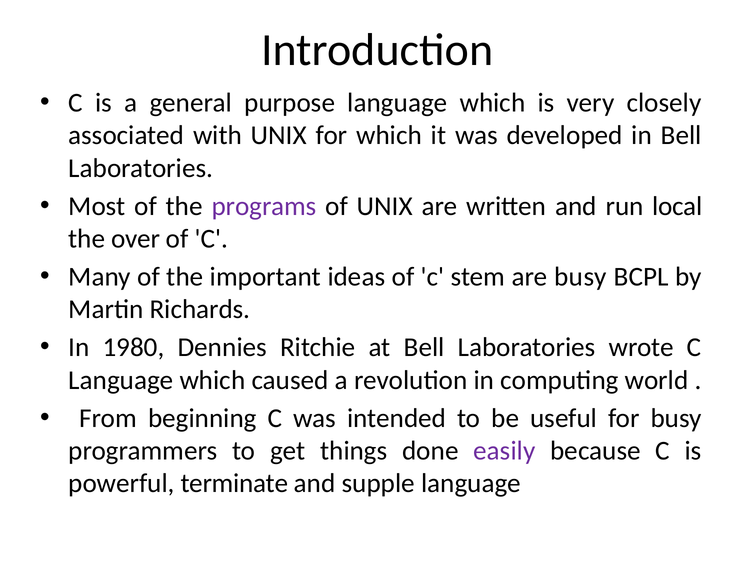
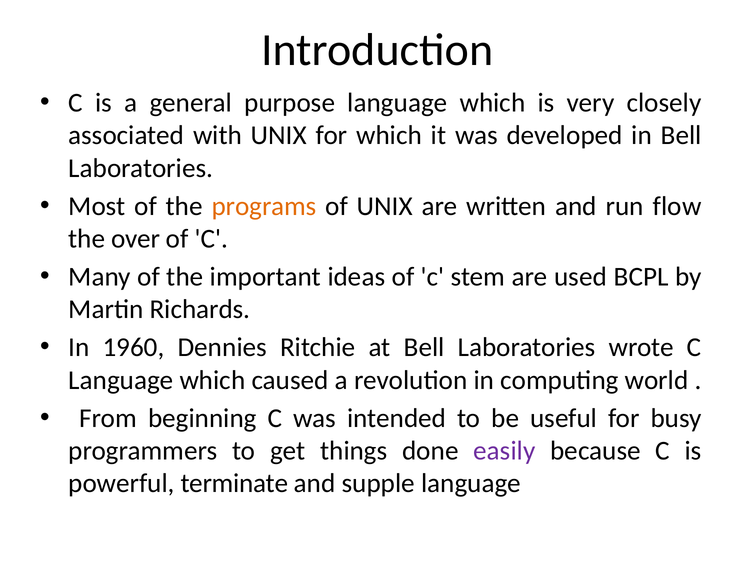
programs colour: purple -> orange
local: local -> flow
are busy: busy -> used
1980: 1980 -> 1960
